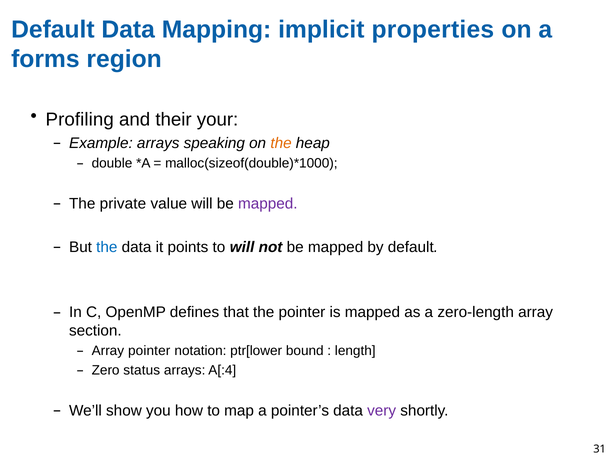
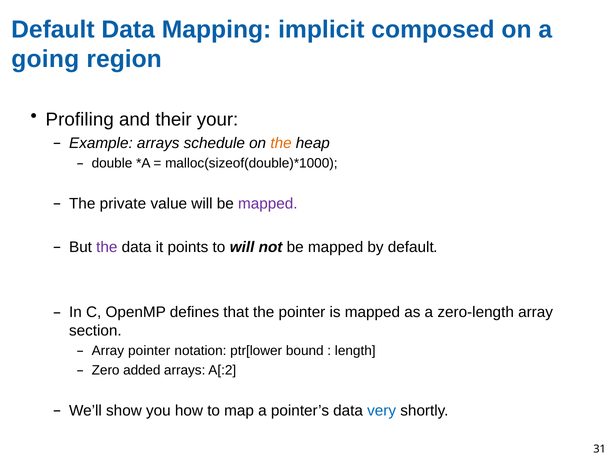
properties: properties -> composed
forms: forms -> going
speaking: speaking -> schedule
the at (107, 247) colour: blue -> purple
status: status -> added
A[:4: A[:4 -> A[:2
very colour: purple -> blue
